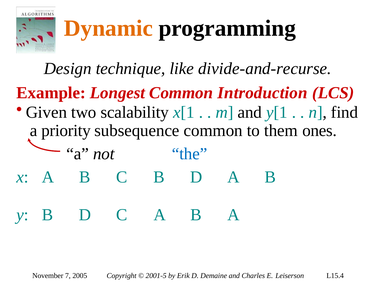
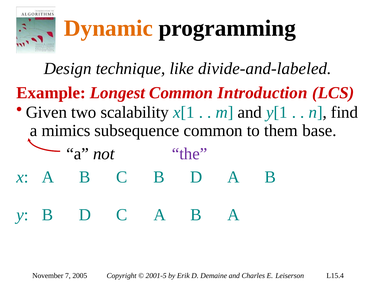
divide-and-recurse: divide-and-recurse -> divide-and-labeled
priority: priority -> mimics
ones: ones -> base
the colour: blue -> purple
